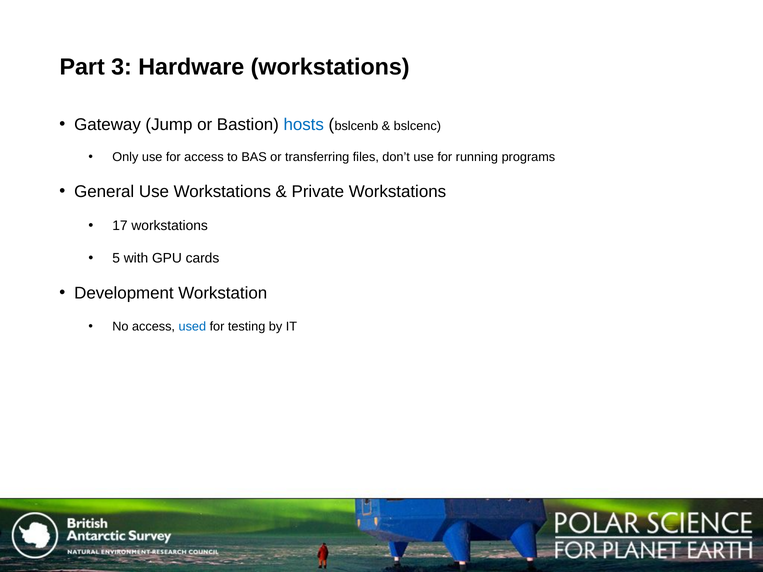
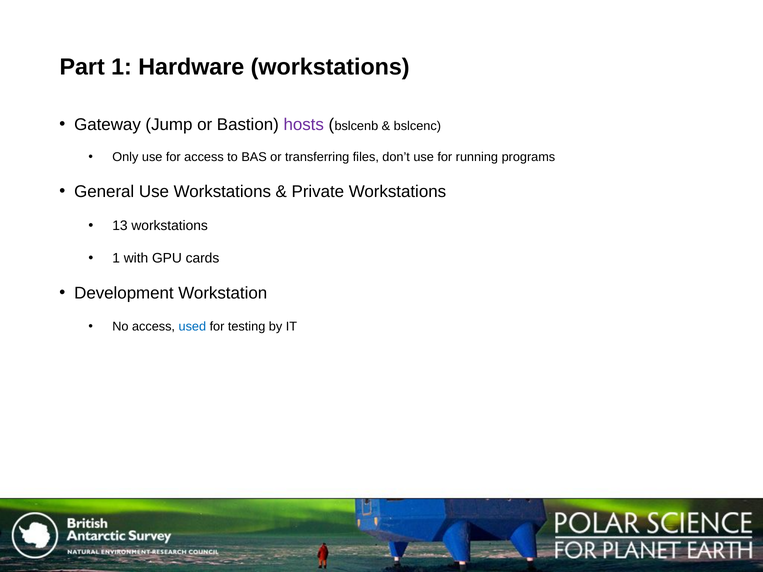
Part 3: 3 -> 1
hosts colour: blue -> purple
17: 17 -> 13
5 at (116, 259): 5 -> 1
